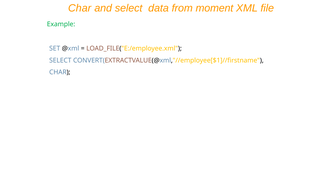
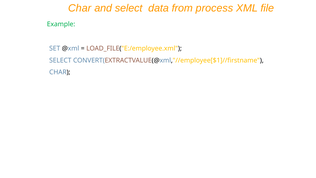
moment: moment -> process
